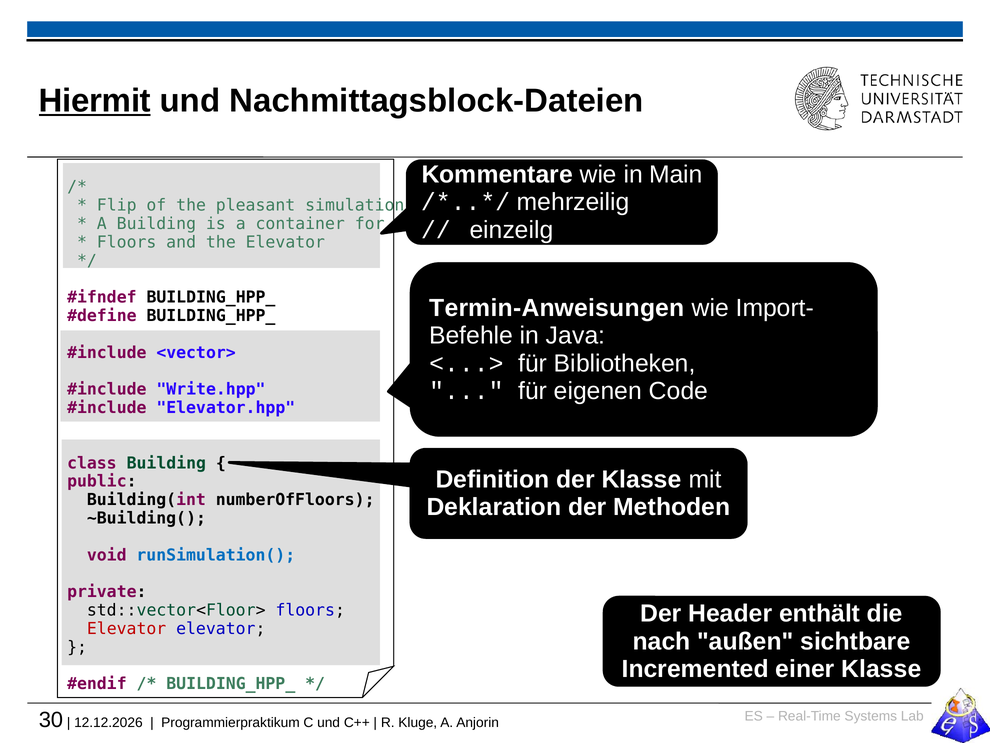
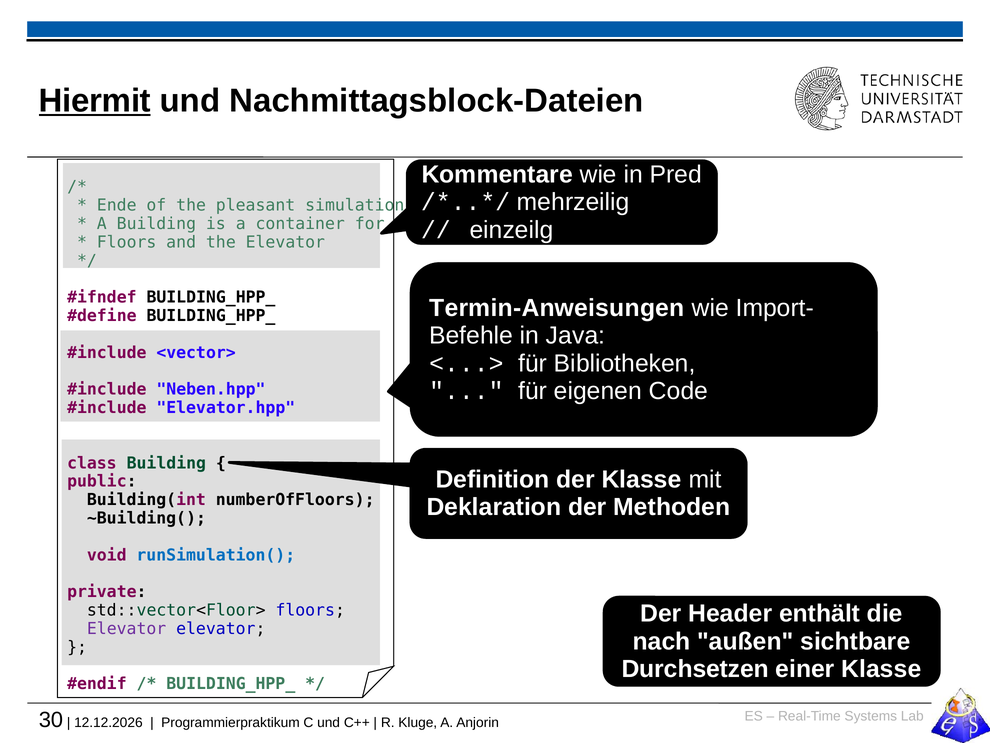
Main: Main -> Pred
Flip: Flip -> Ende
Write.hpp: Write.hpp -> Neben.hpp
Elevator at (127, 628) colour: red -> purple
Incremented: Incremented -> Durchsetzen
